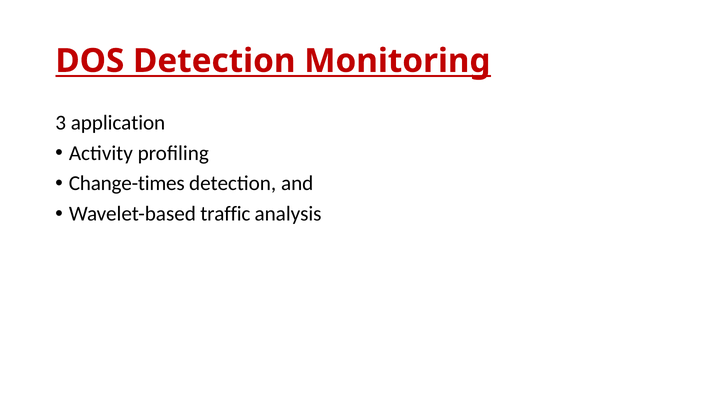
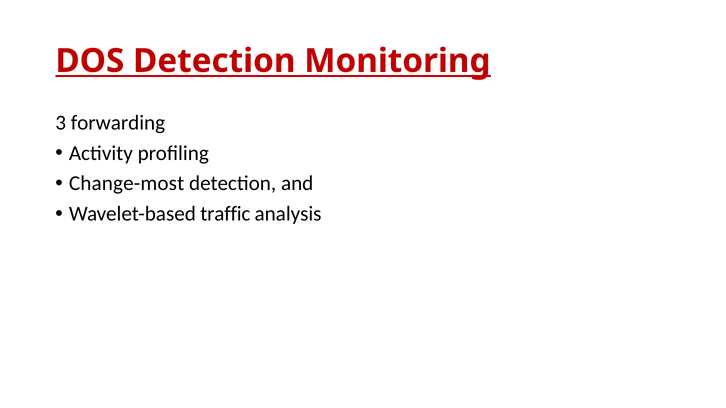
application: application -> forwarding
Change-times: Change-times -> Change-most
